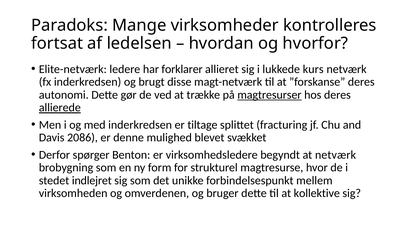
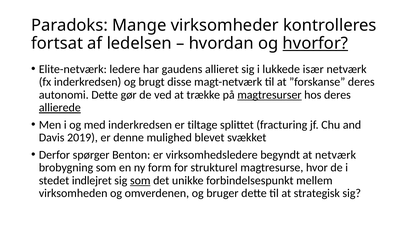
hvorfor underline: none -> present
forklarer: forklarer -> gaudens
kurs: kurs -> især
2086: 2086 -> 2019
som at (140, 181) underline: none -> present
kollektive: kollektive -> strategisk
